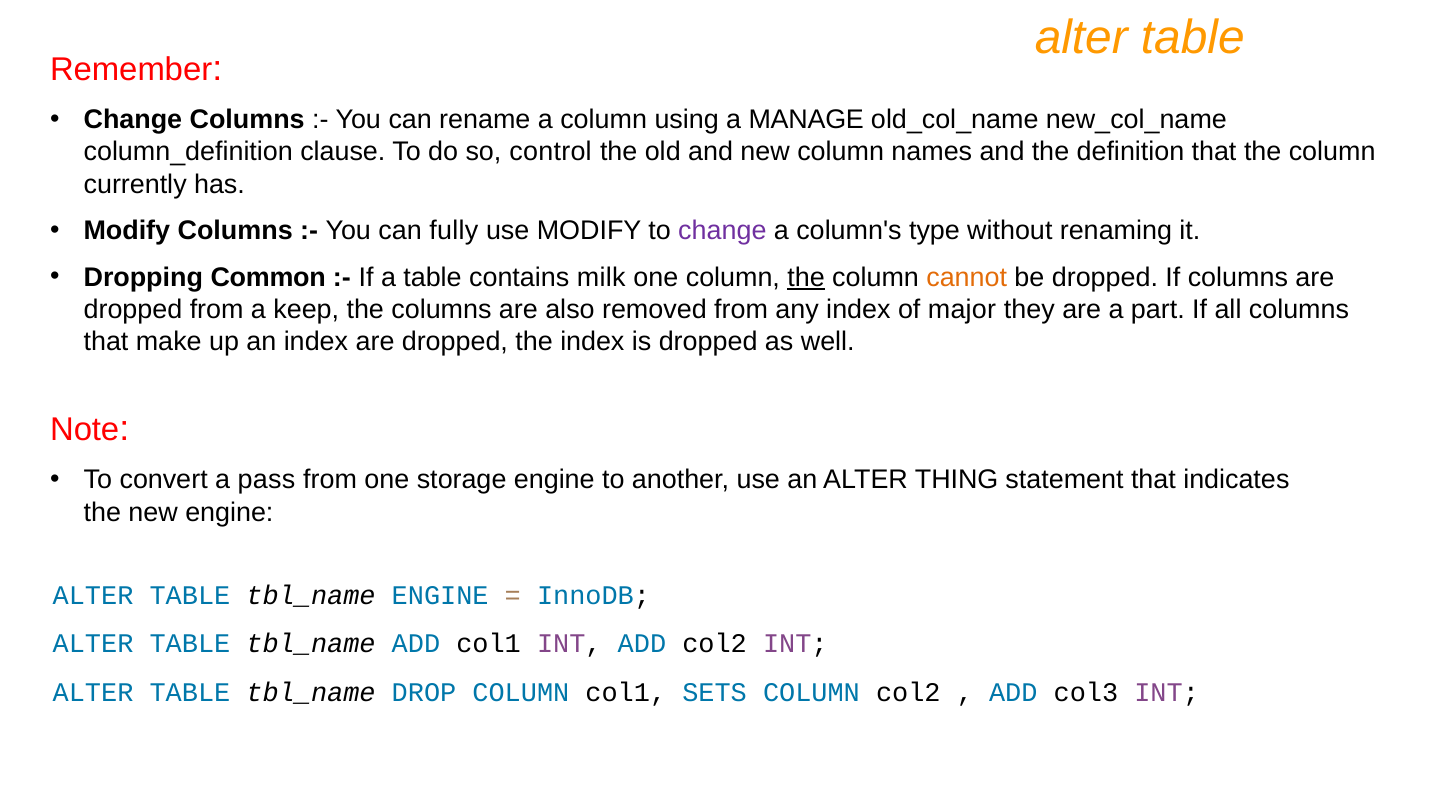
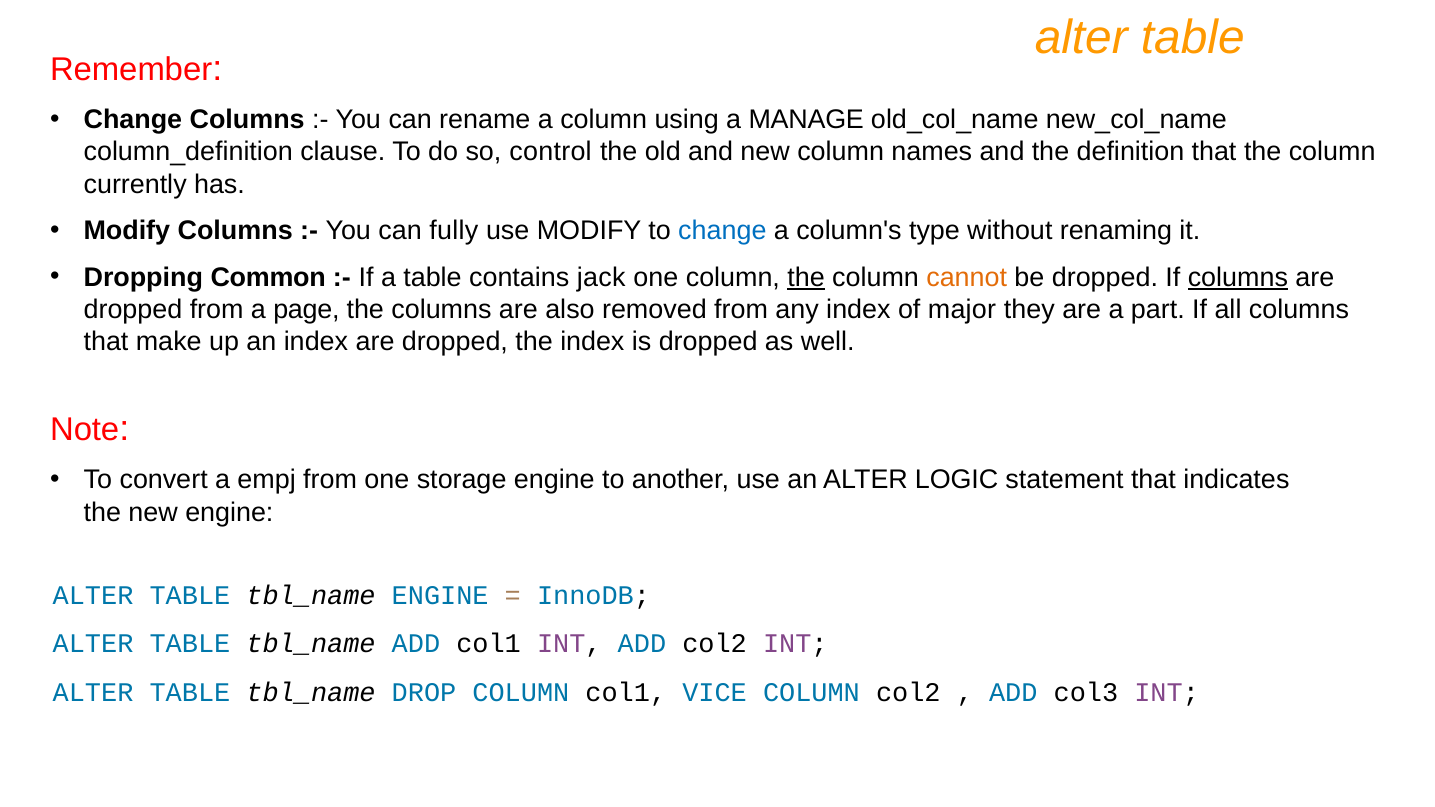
change at (722, 231) colour: purple -> blue
milk: milk -> jack
columns at (1238, 278) underline: none -> present
keep: keep -> page
pass: pass -> empj
THING: THING -> LOGIC
SETS: SETS -> VICE
